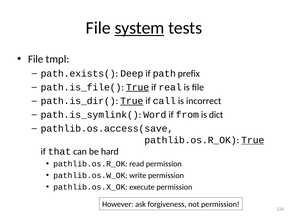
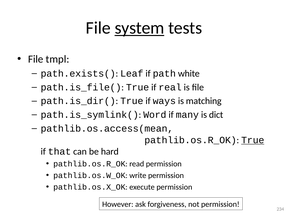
Deep: Deep -> Leaf
prefix: prefix -> white
True at (138, 87) underline: present -> none
True at (132, 101) underline: present -> none
call: call -> ways
incorrect: incorrect -> matching
from: from -> many
pathlib.os.access(save: pathlib.os.access(save -> pathlib.os.access(mean
